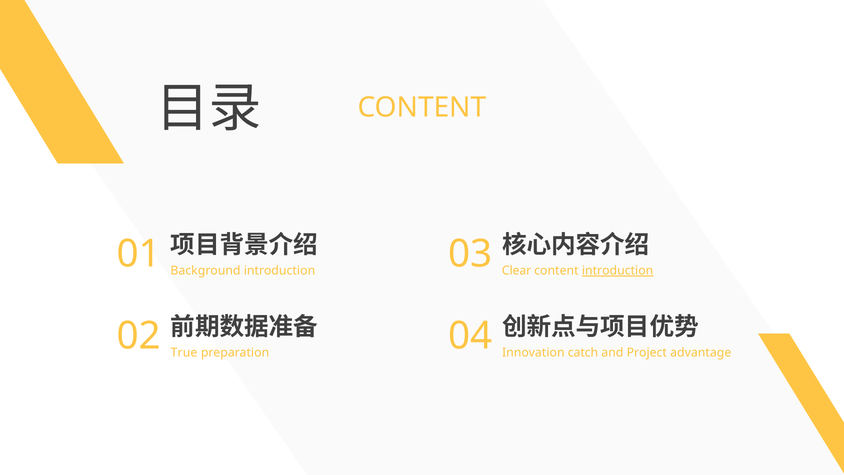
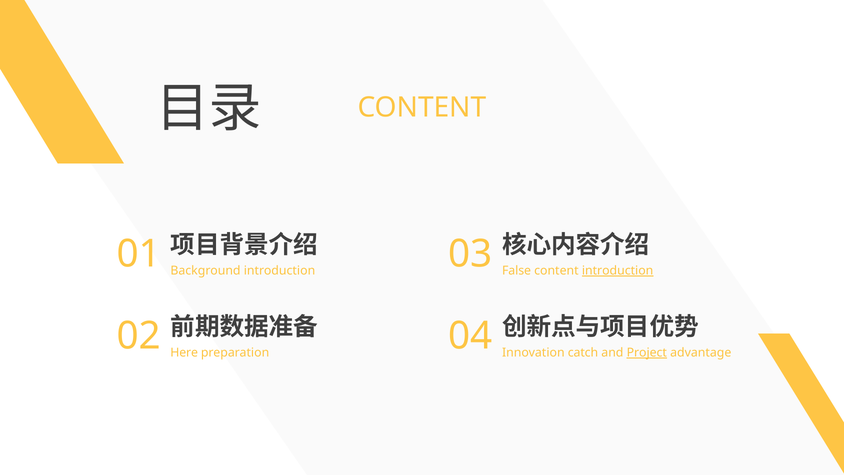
Clear: Clear -> False
Project underline: none -> present
True: True -> Here
